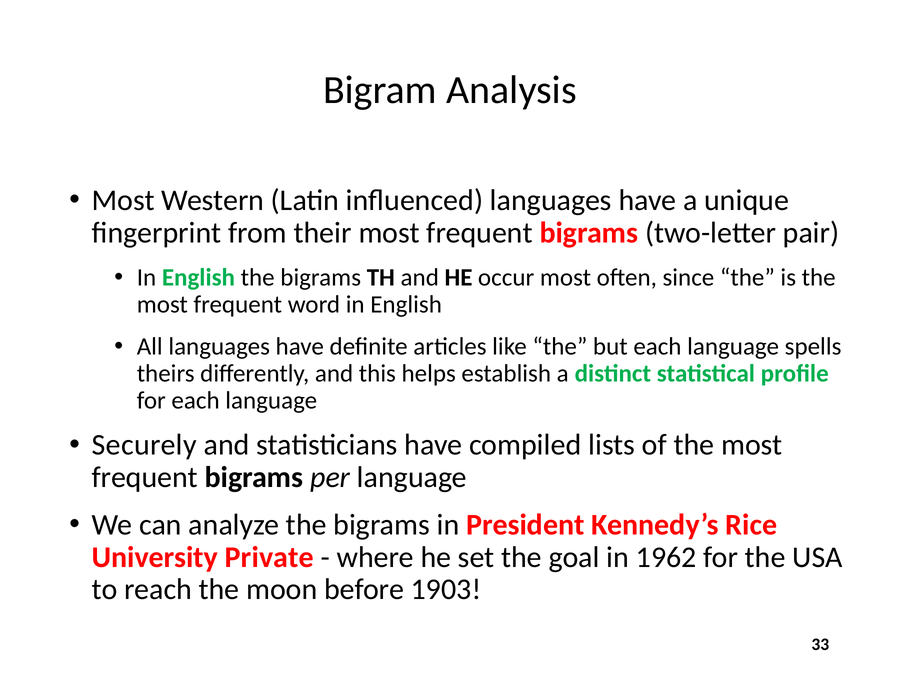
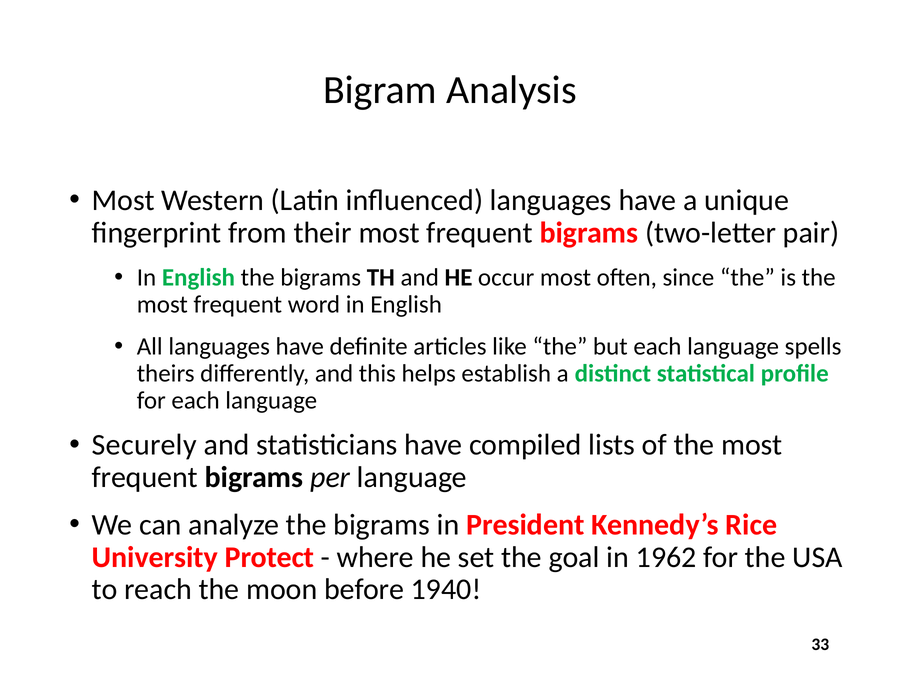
Private: Private -> Protect
1903: 1903 -> 1940
